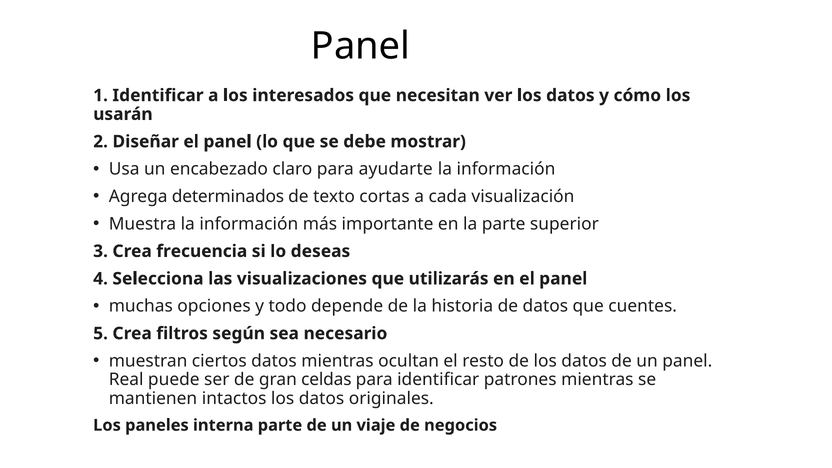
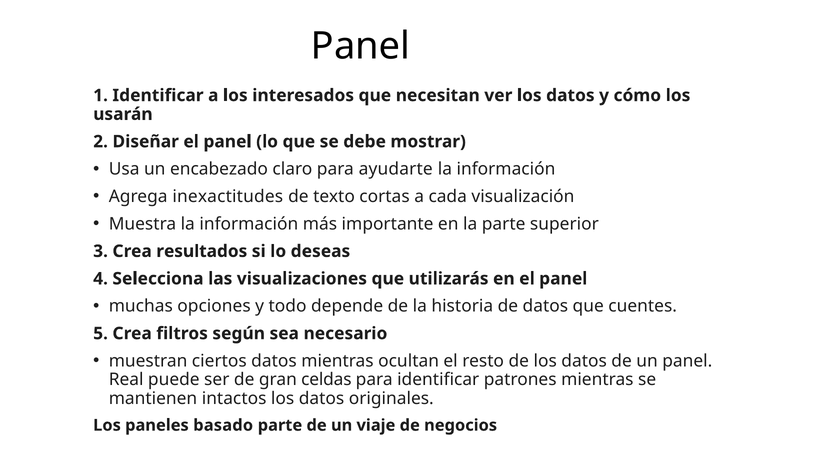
determinados: determinados -> inexactitudes
frecuencia: frecuencia -> resultados
interna: interna -> basado
